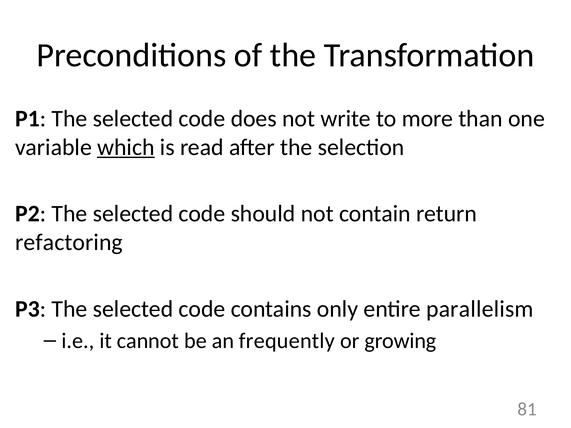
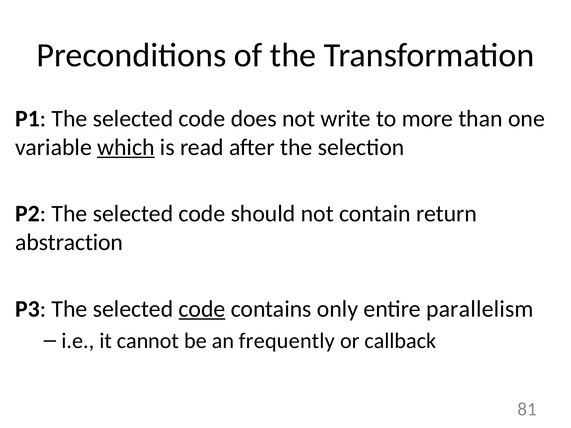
refactoring: refactoring -> abstraction
code at (202, 309) underline: none -> present
growing: growing -> callback
